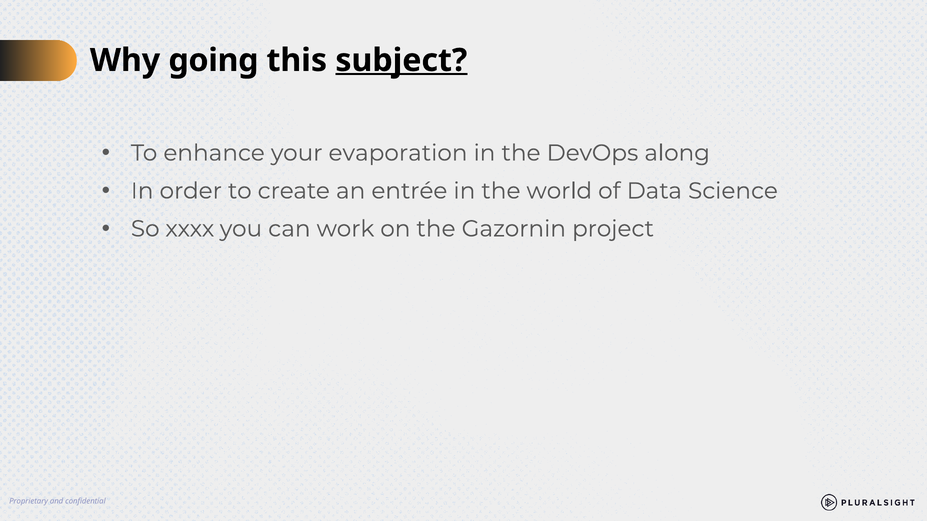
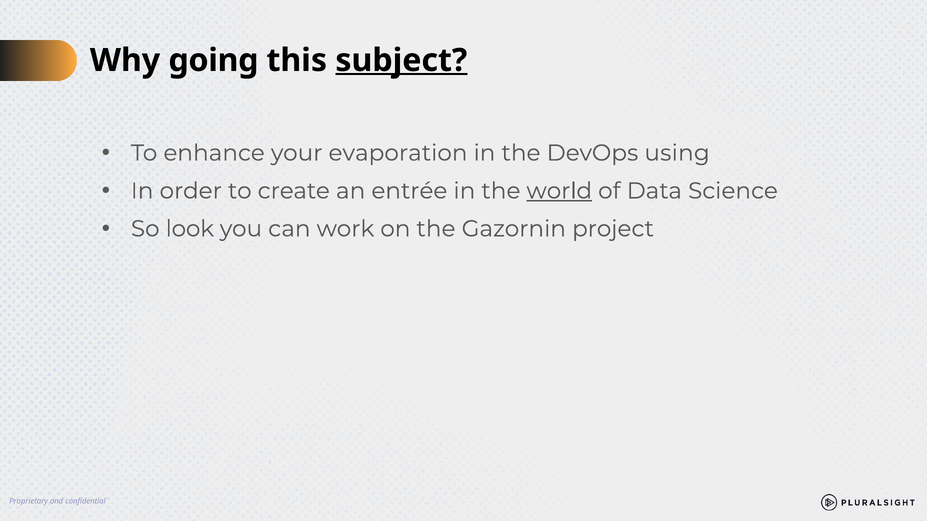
along: along -> using
world underline: none -> present
xxxx: xxxx -> look
